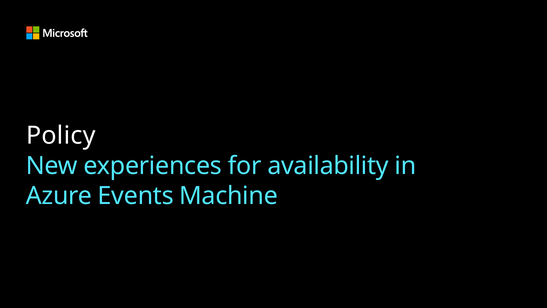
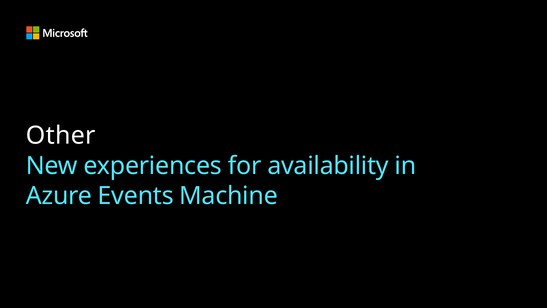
Policy: Policy -> Other
